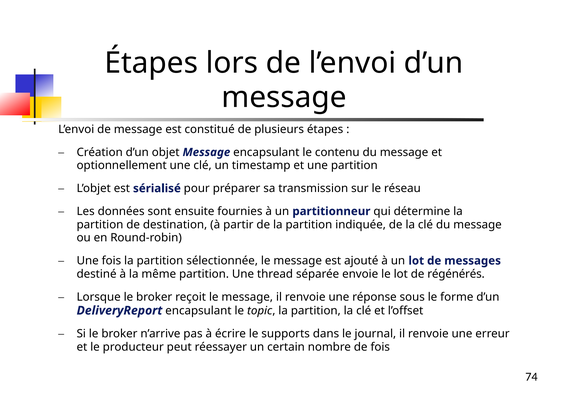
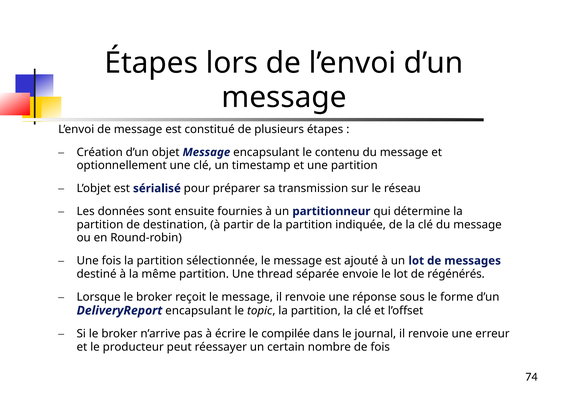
supports: supports -> compilée
